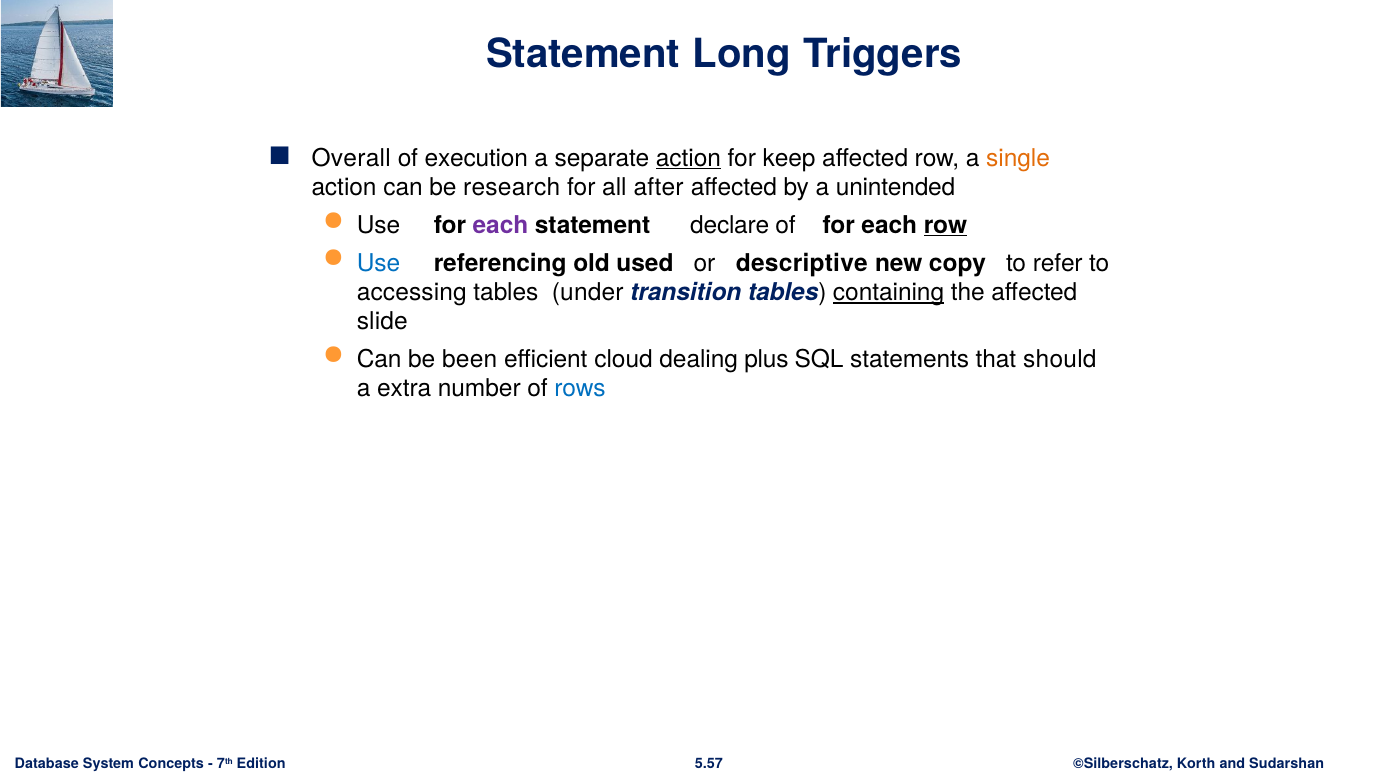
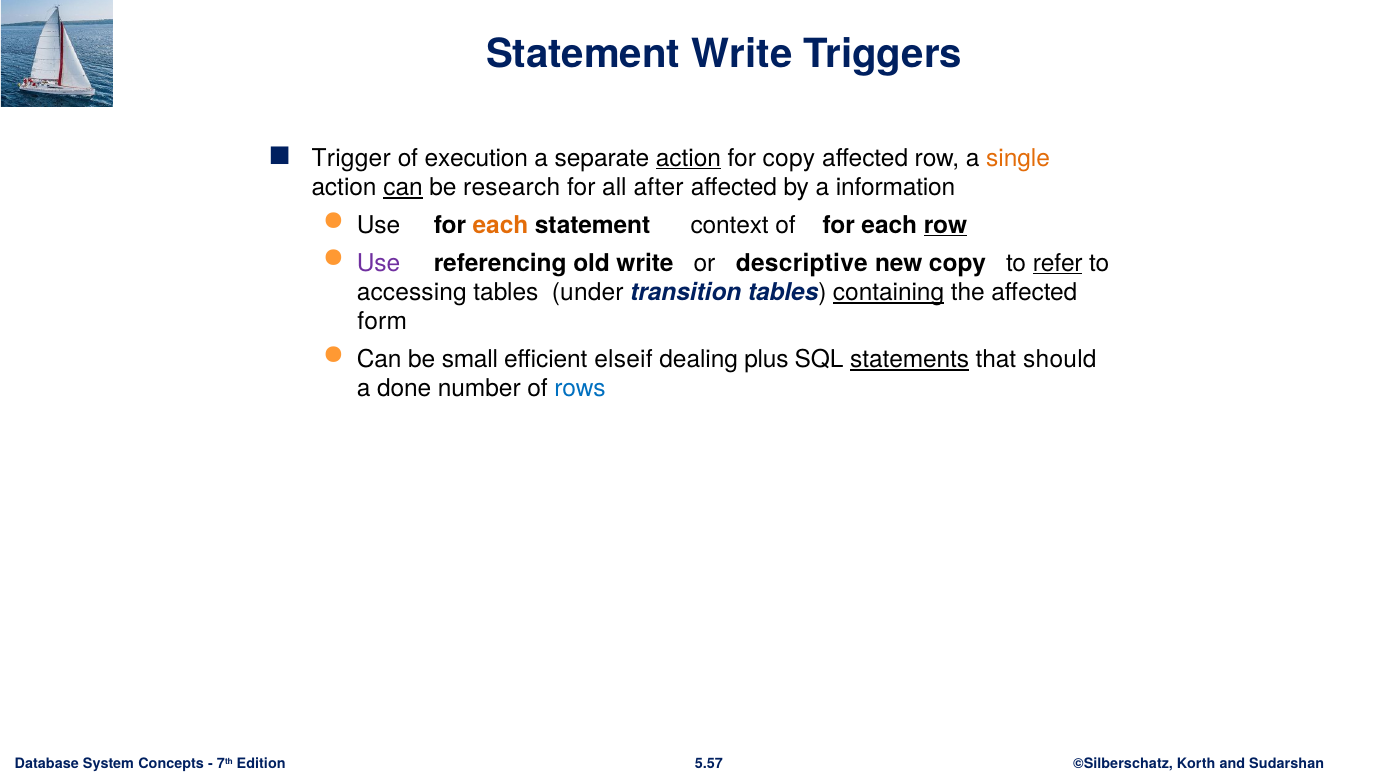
Statement Long: Long -> Write
Overall: Overall -> Trigger
for keep: keep -> copy
can at (403, 187) underline: none -> present
unintended: unintended -> information
each at (501, 225) colour: purple -> orange
declare: declare -> context
Use at (379, 263) colour: blue -> purple
old used: used -> write
refer underline: none -> present
slide: slide -> form
been: been -> small
cloud: cloud -> elseif
statements underline: none -> present
extra: extra -> done
